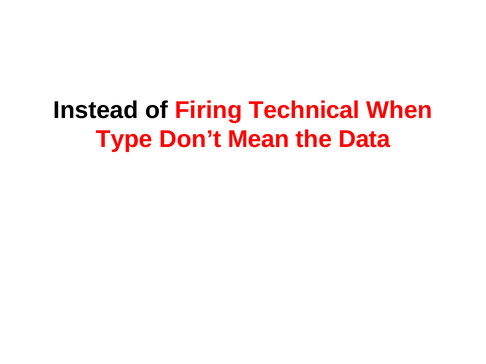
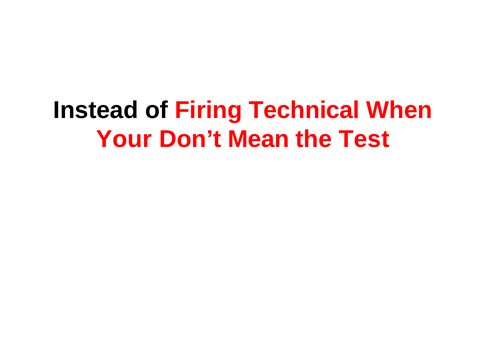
Type: Type -> Your
Data: Data -> Test
